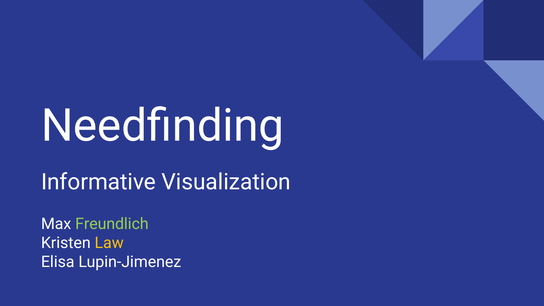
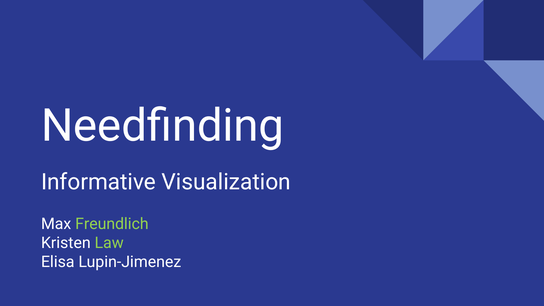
Law colour: yellow -> light green
